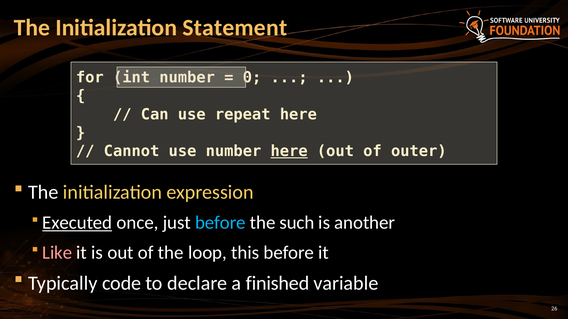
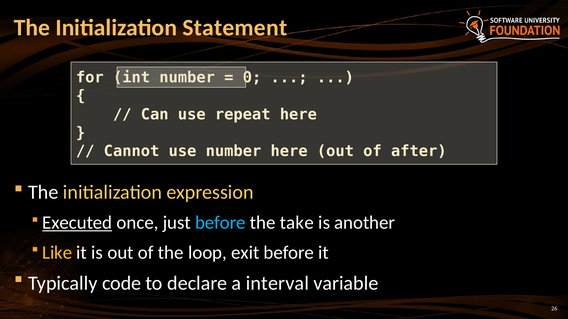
here at (289, 151) underline: present -> none
outer: outer -> after
such: such -> take
Like colour: pink -> yellow
this: this -> exit
finished: finished -> interval
